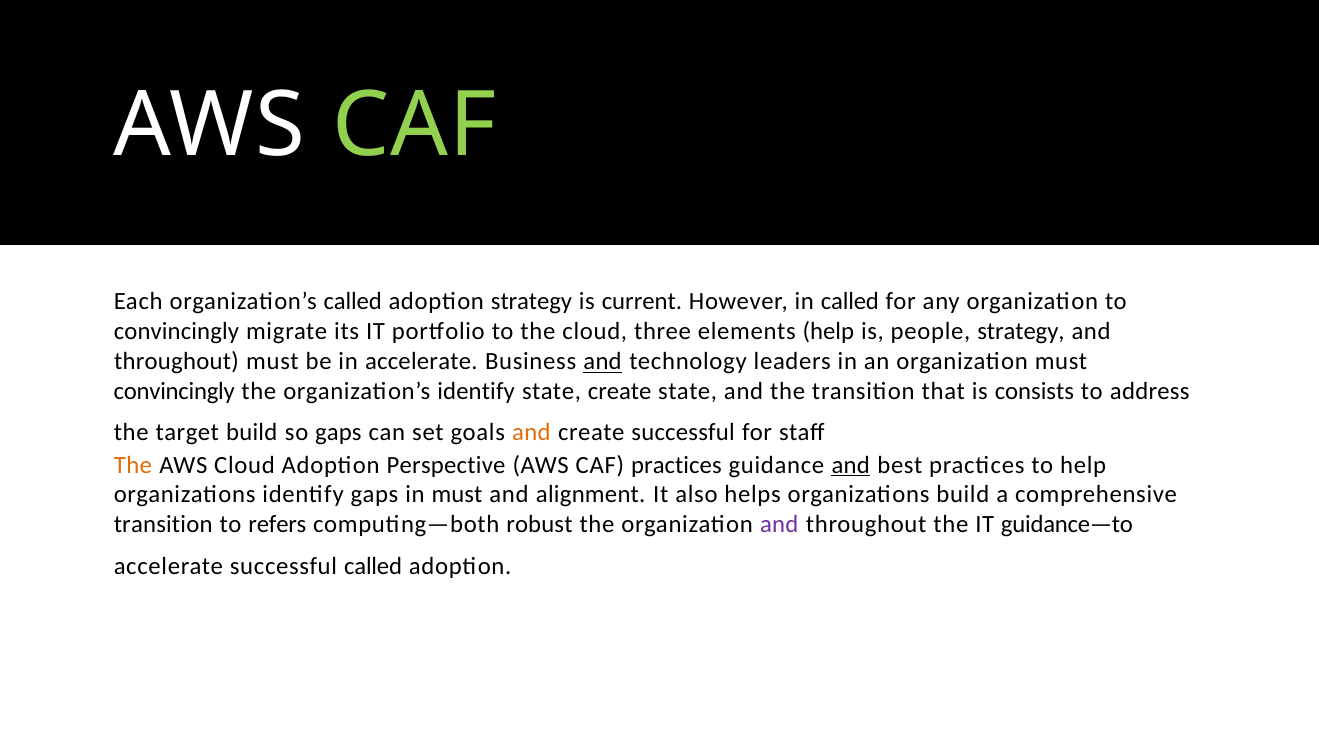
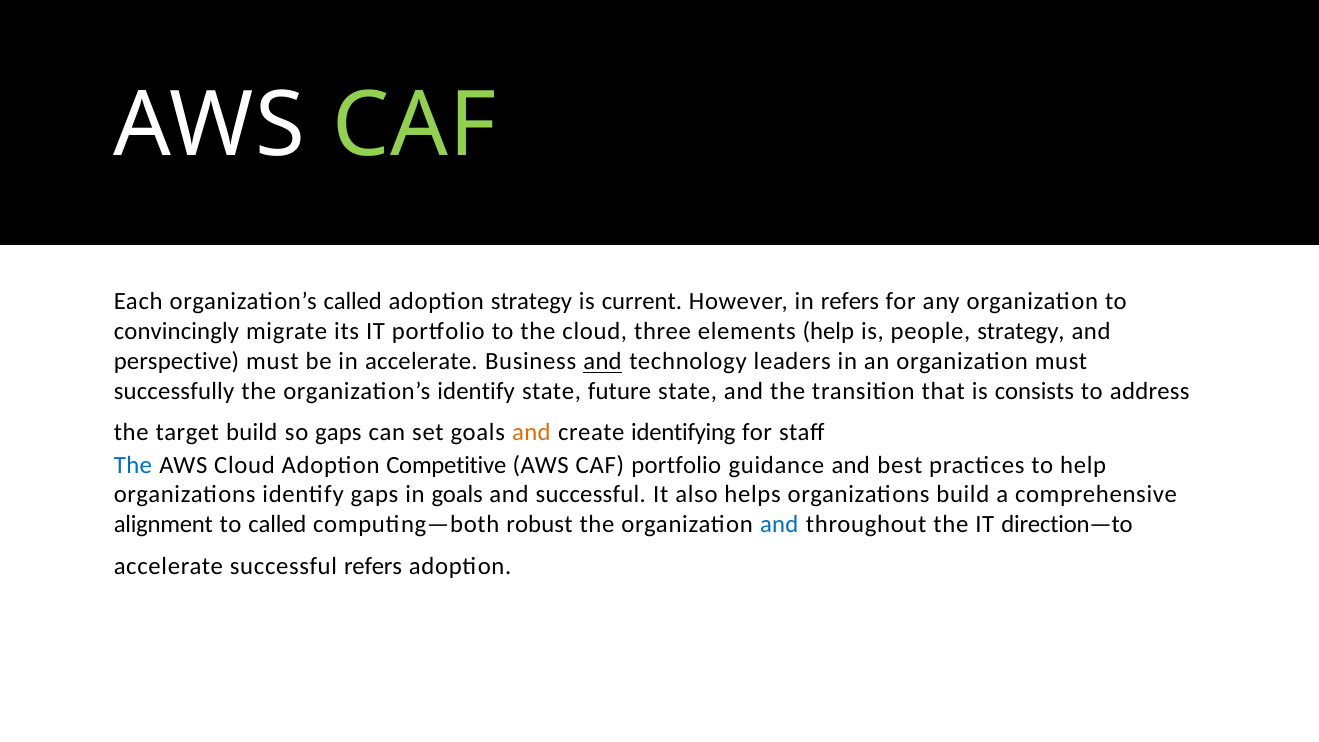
in called: called -> refers
throughout at (176, 362): throughout -> perspective
convincingly at (174, 392): convincingly -> successfully
state create: create -> future
create successful: successful -> identifying
The at (133, 465) colour: orange -> blue
Perspective: Perspective -> Competitive
CAF practices: practices -> portfolio
and at (851, 465) underline: present -> none
in must: must -> goals
and alignment: alignment -> successful
transition at (163, 525): transition -> alignment
to refers: refers -> called
and at (779, 525) colour: purple -> blue
guidance—to: guidance—to -> direction—to
successful called: called -> refers
